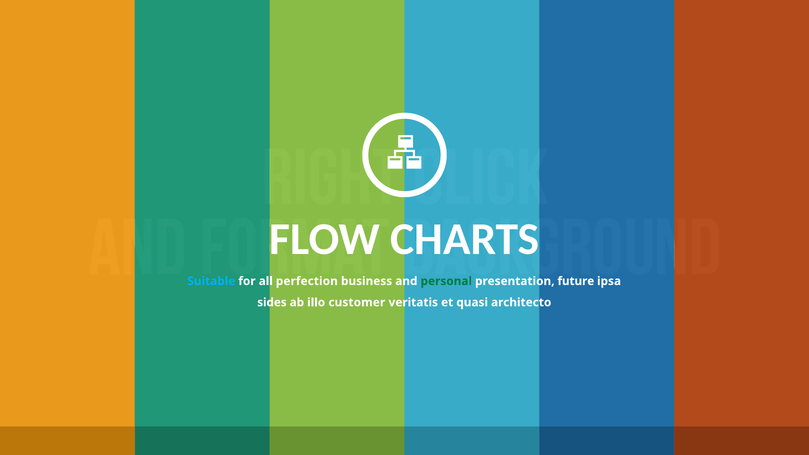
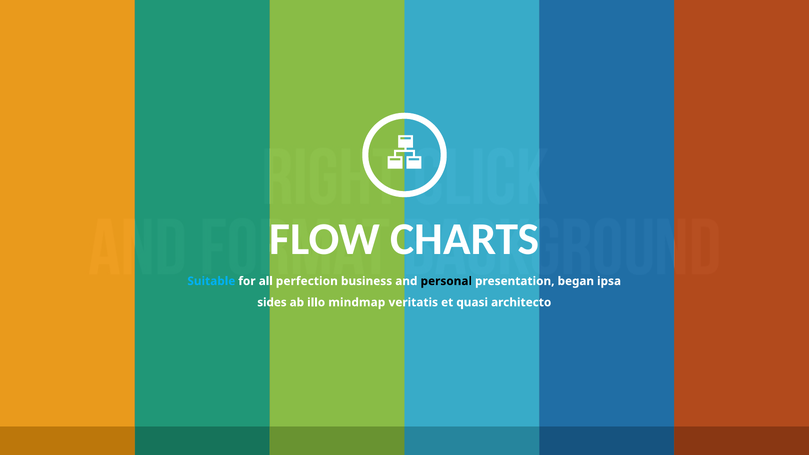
personal colour: green -> black
future: future -> began
customer: customer -> mindmap
